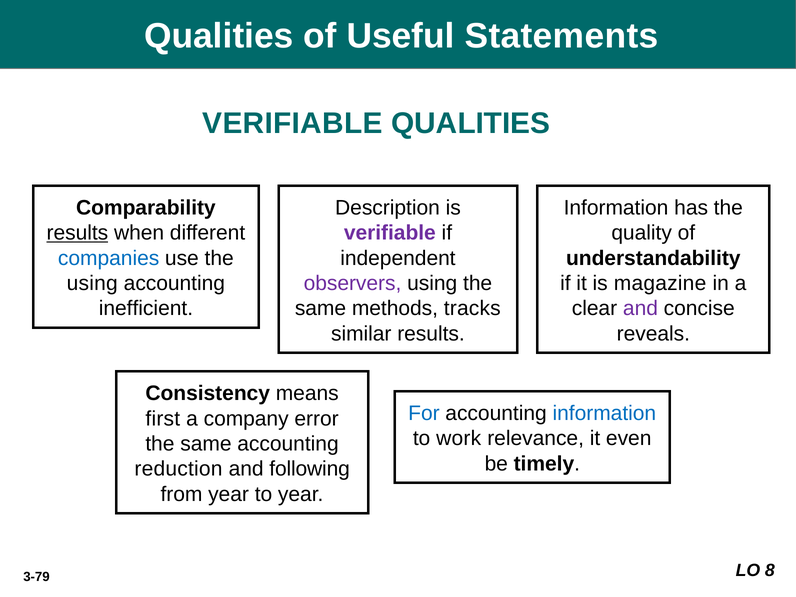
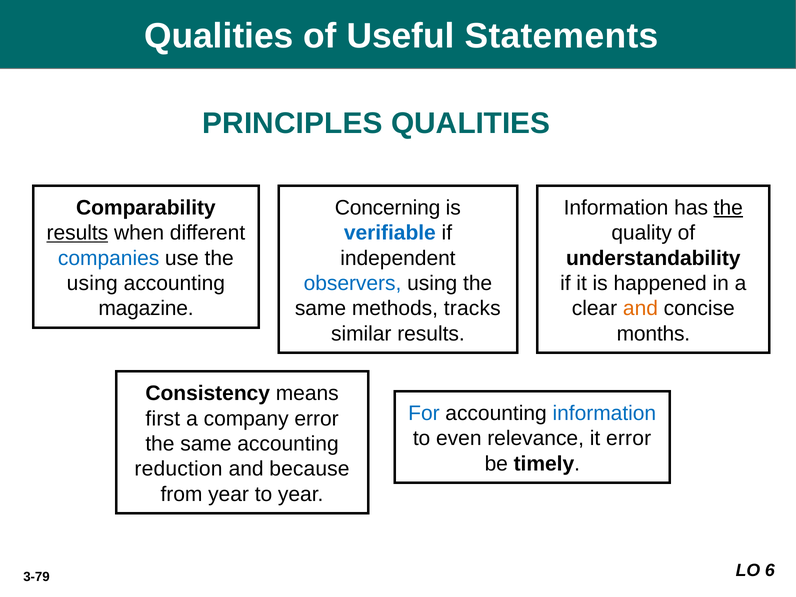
VERIFIABLE at (292, 123): VERIFIABLE -> PRINCIPLES
Description: Description -> Concerning
the at (728, 208) underline: none -> present
verifiable at (390, 233) colour: purple -> blue
observers colour: purple -> blue
magazine: magazine -> happened
inefficient: inefficient -> magazine
and at (640, 309) colour: purple -> orange
reveals: reveals -> months
work: work -> even
it even: even -> error
following: following -> because
8: 8 -> 6
